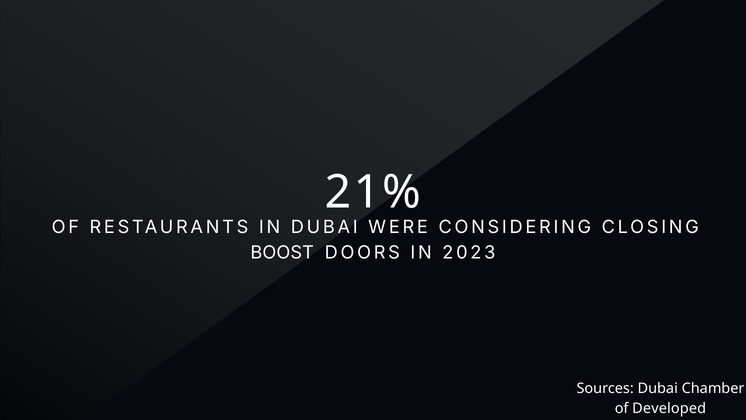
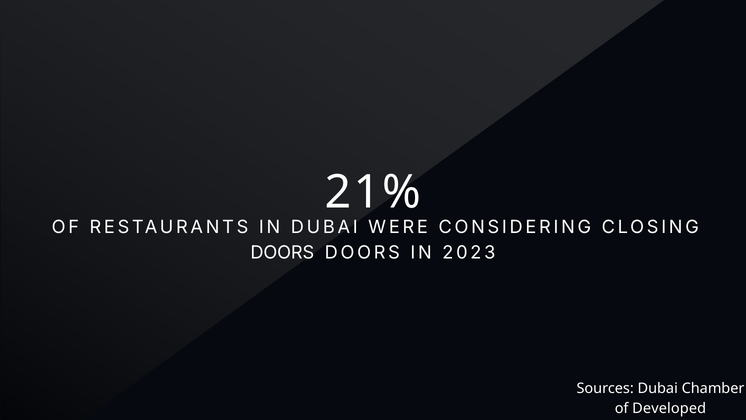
BOOST at (282, 252): BOOST -> DOORS
